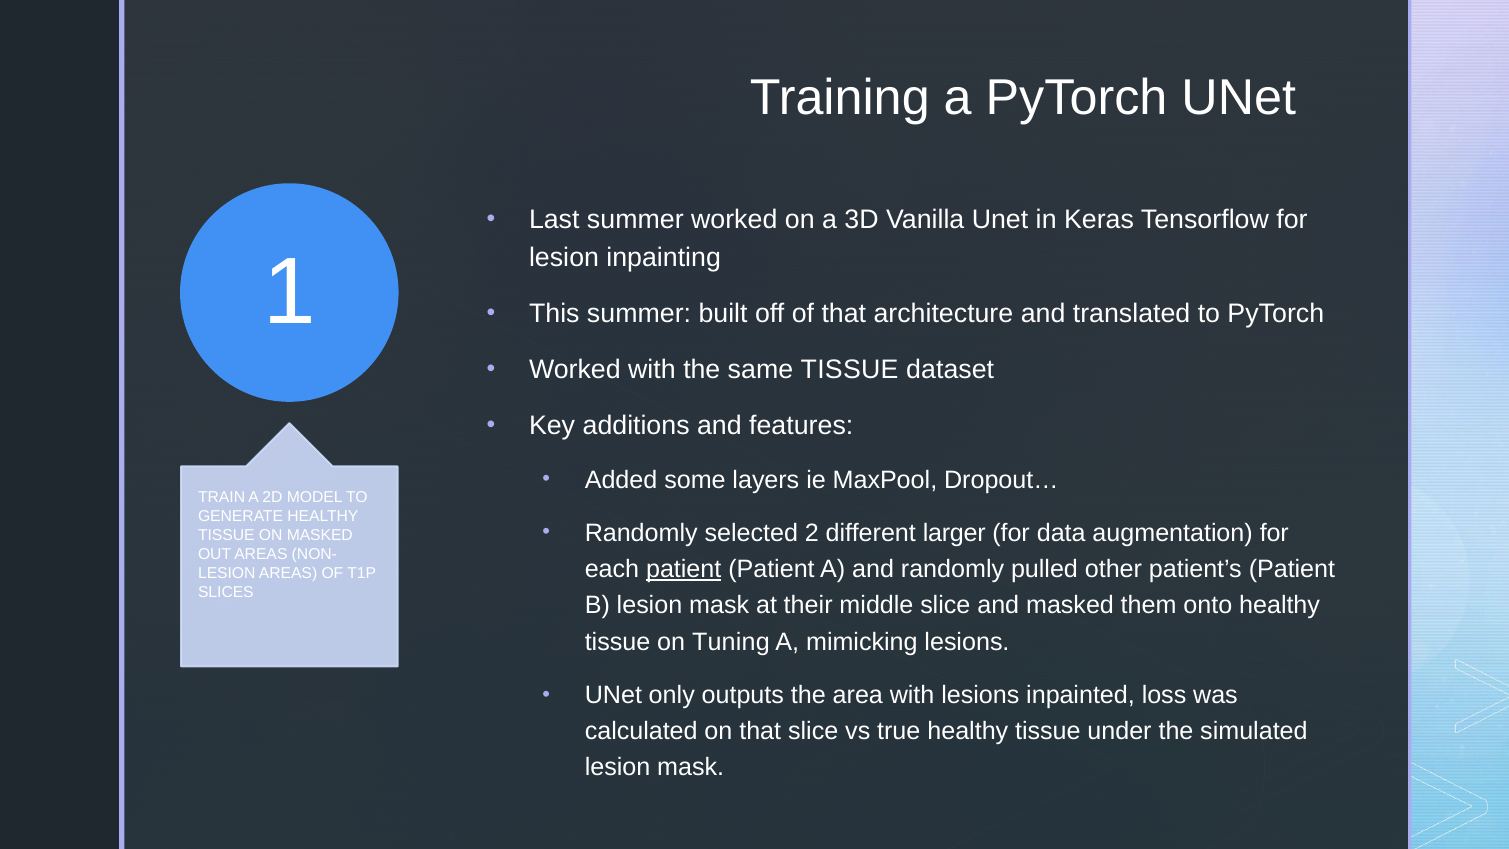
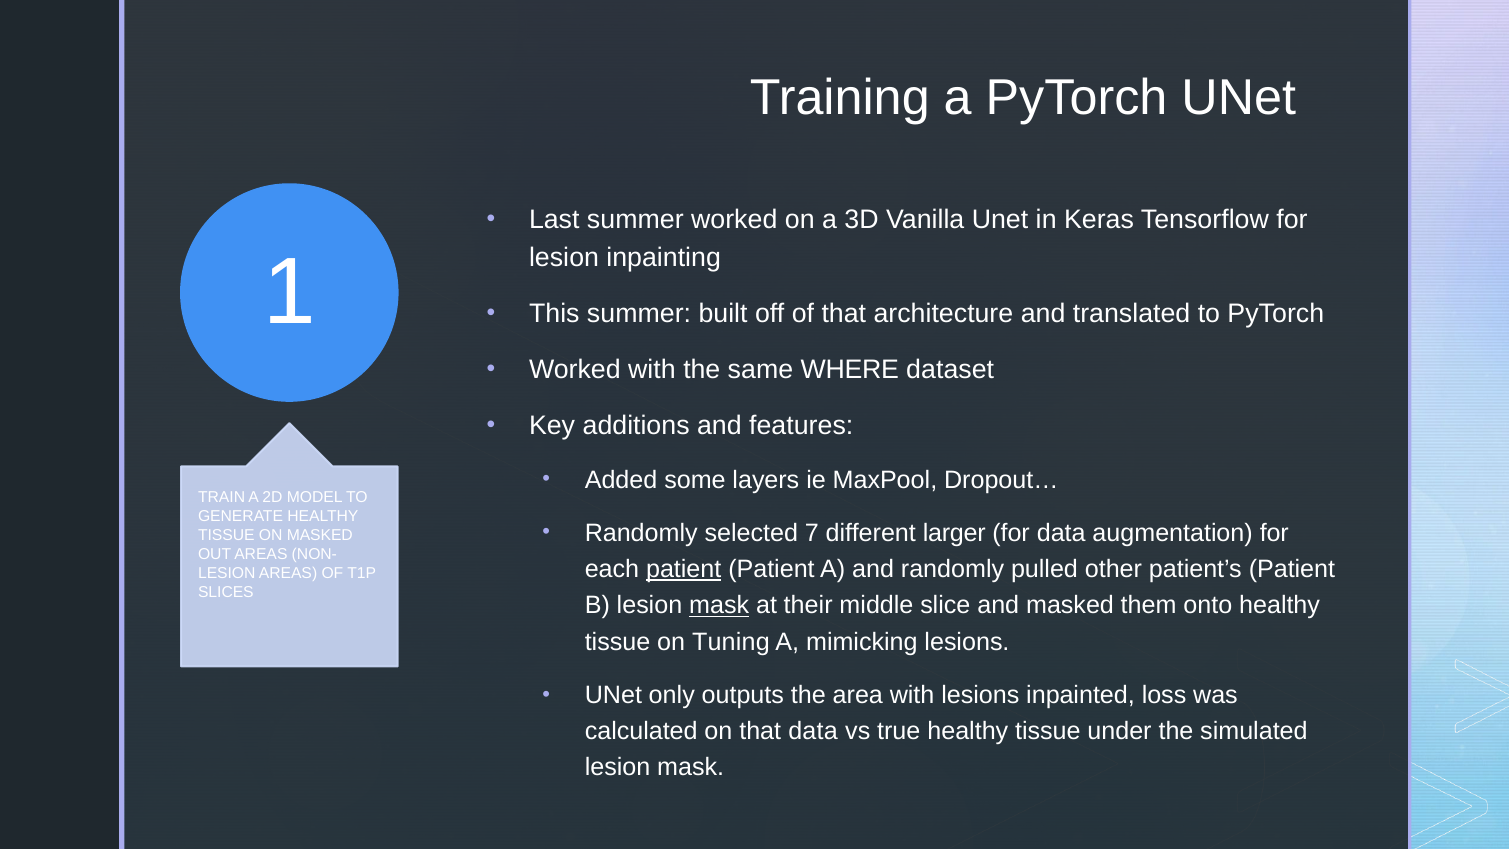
same TISSUE: TISSUE -> WHERE
2: 2 -> 7
mask at (719, 605) underline: none -> present
that slice: slice -> data
